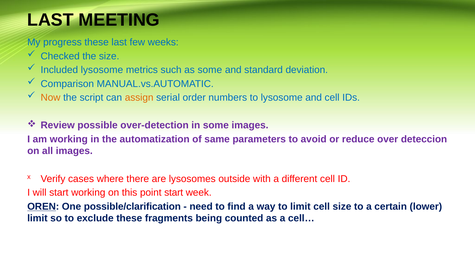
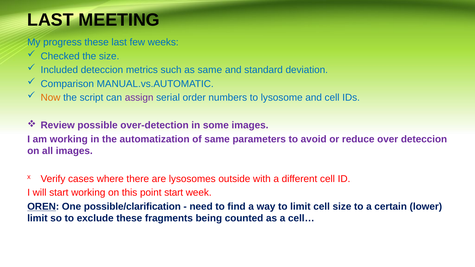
Included lysosome: lysosome -> deteccion
as some: some -> same
assign colour: orange -> purple
